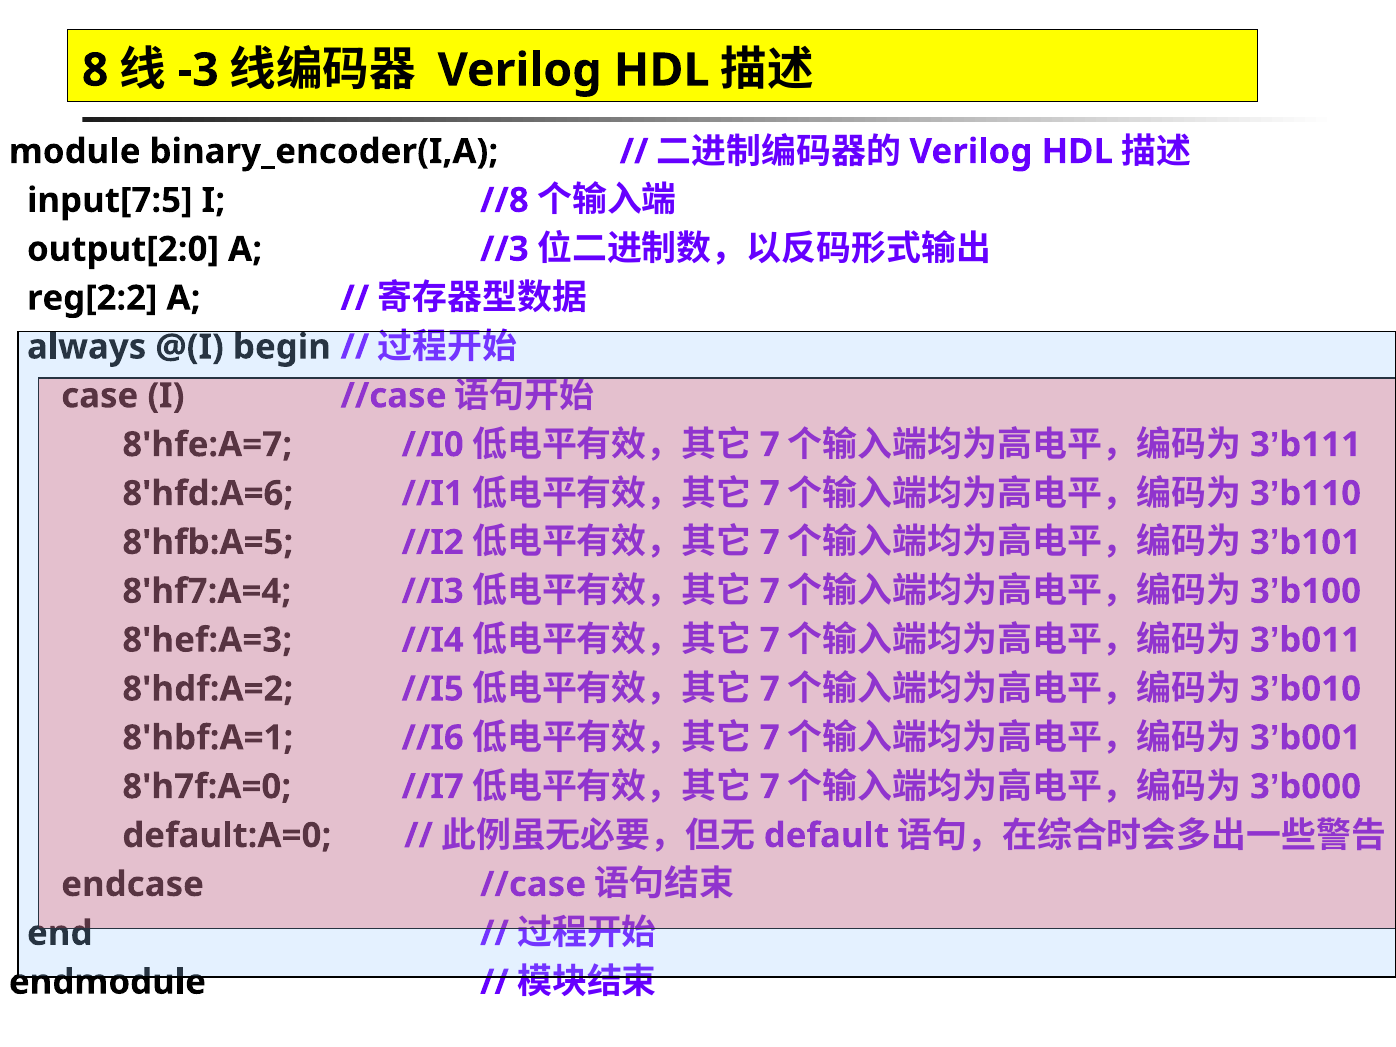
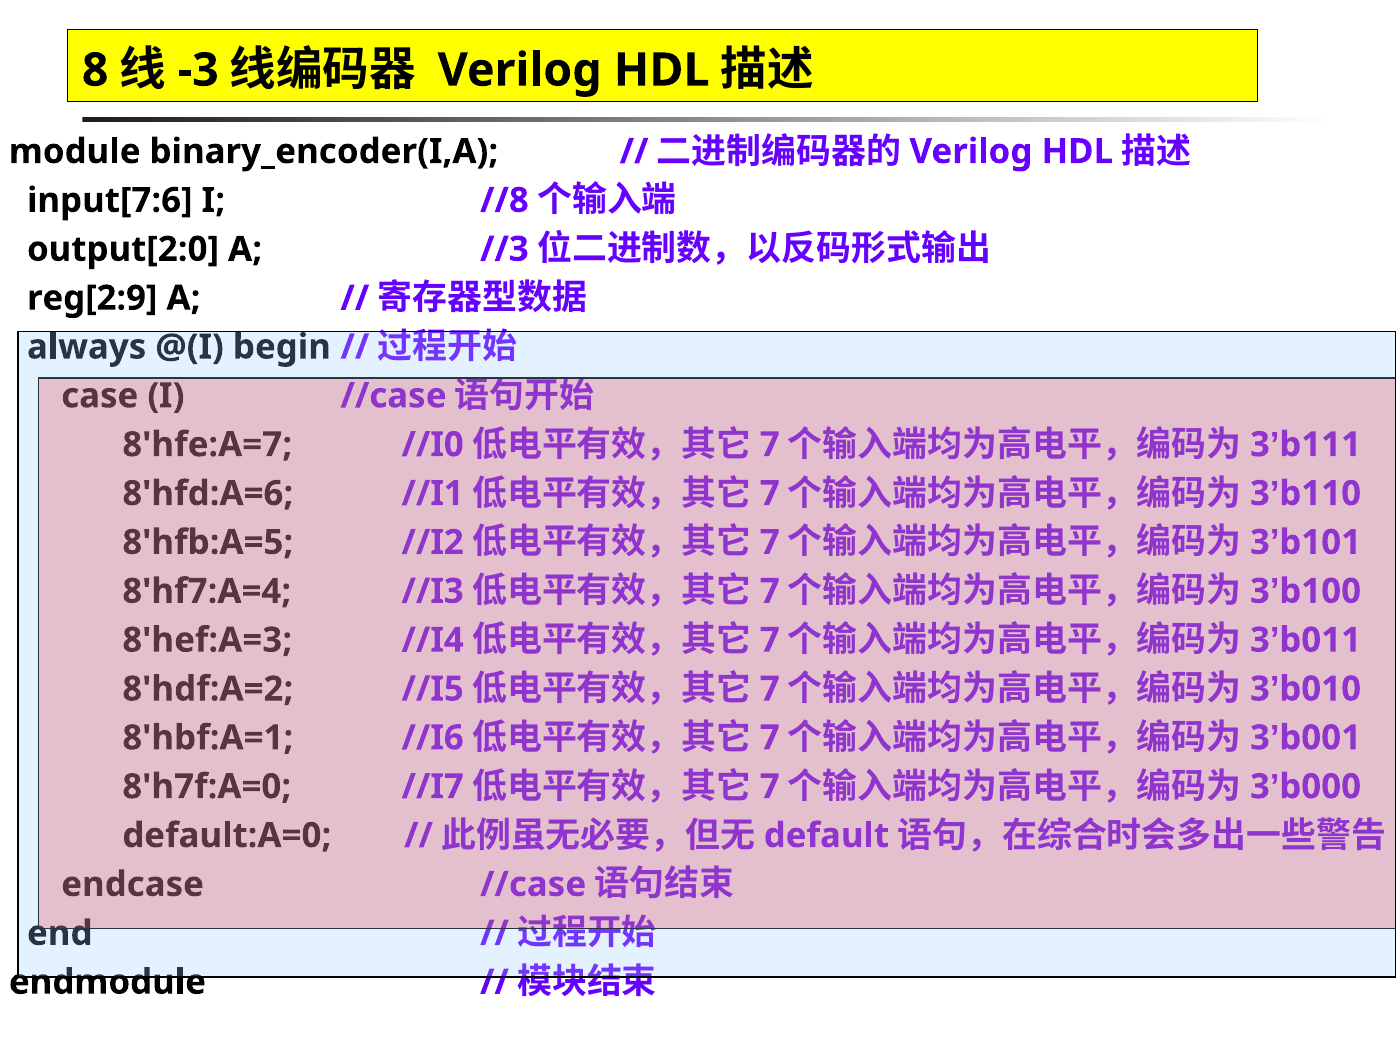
input[7:5: input[7:5 -> input[7:6
reg[2:2: reg[2:2 -> reg[2:9
